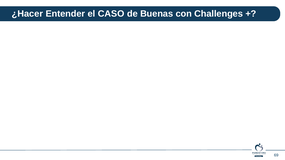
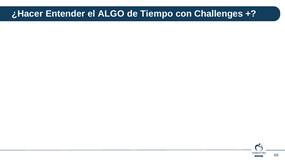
CASO: CASO -> ALGO
Buenas: Buenas -> Tiempo
